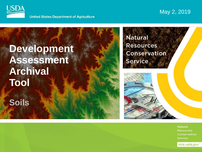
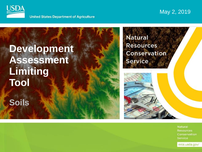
Archival: Archival -> Limiting
